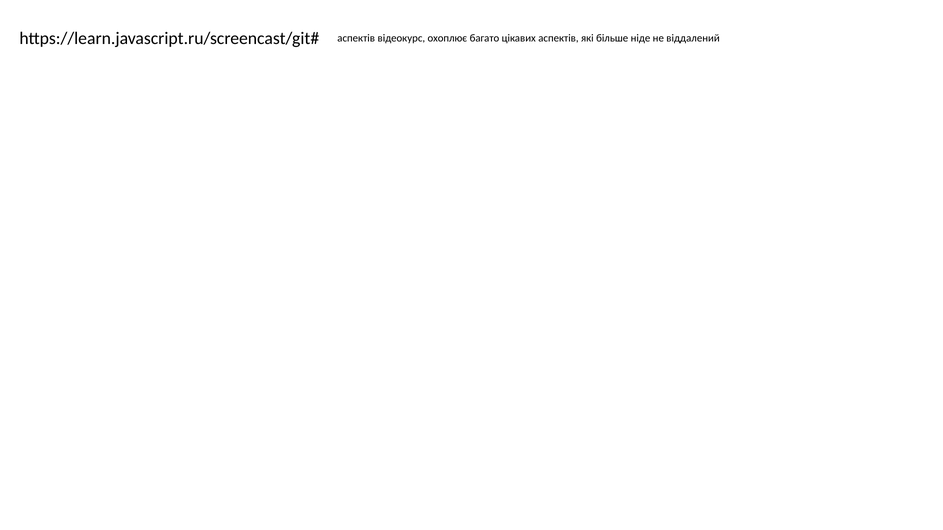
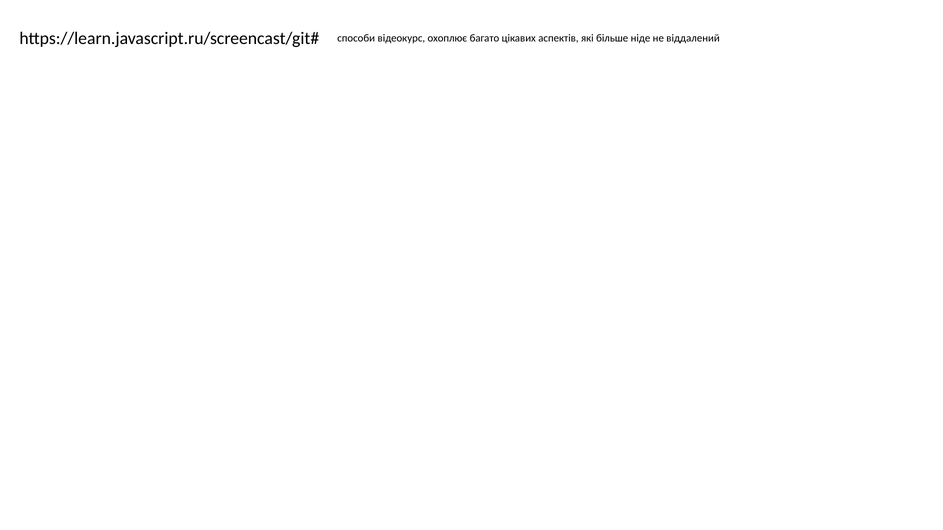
аспектів at (356, 38): аспектів -> способи
